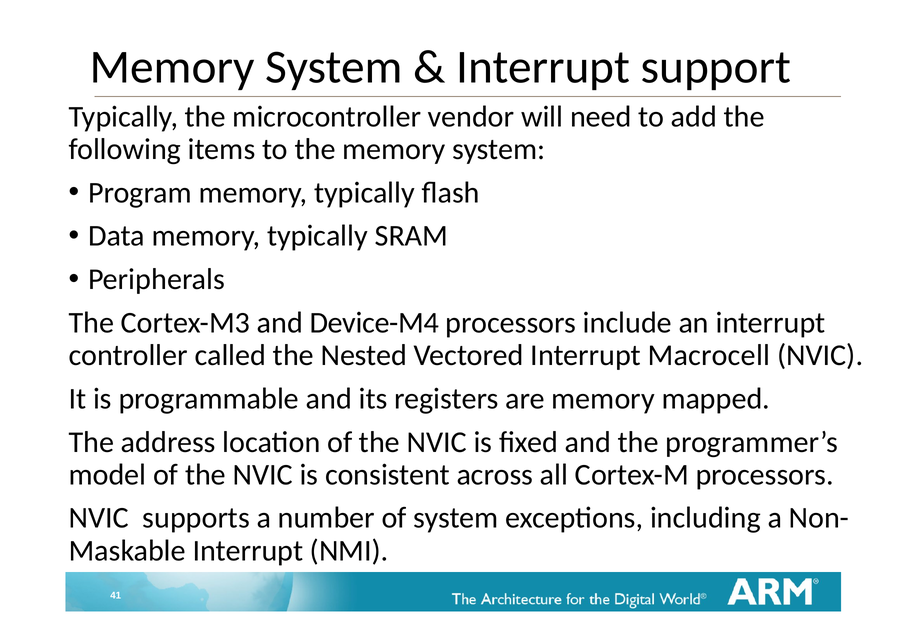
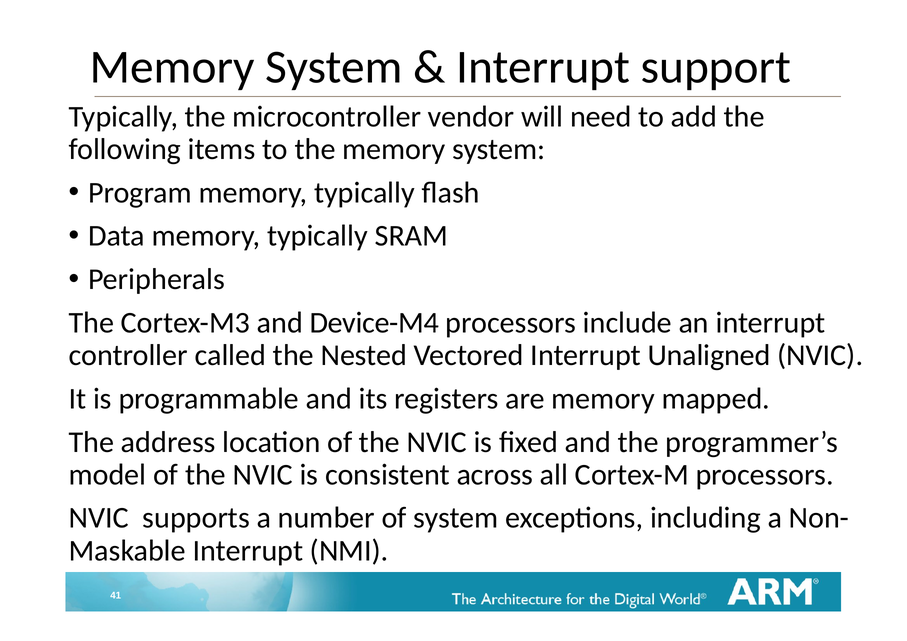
Macrocell: Macrocell -> Unaligned
